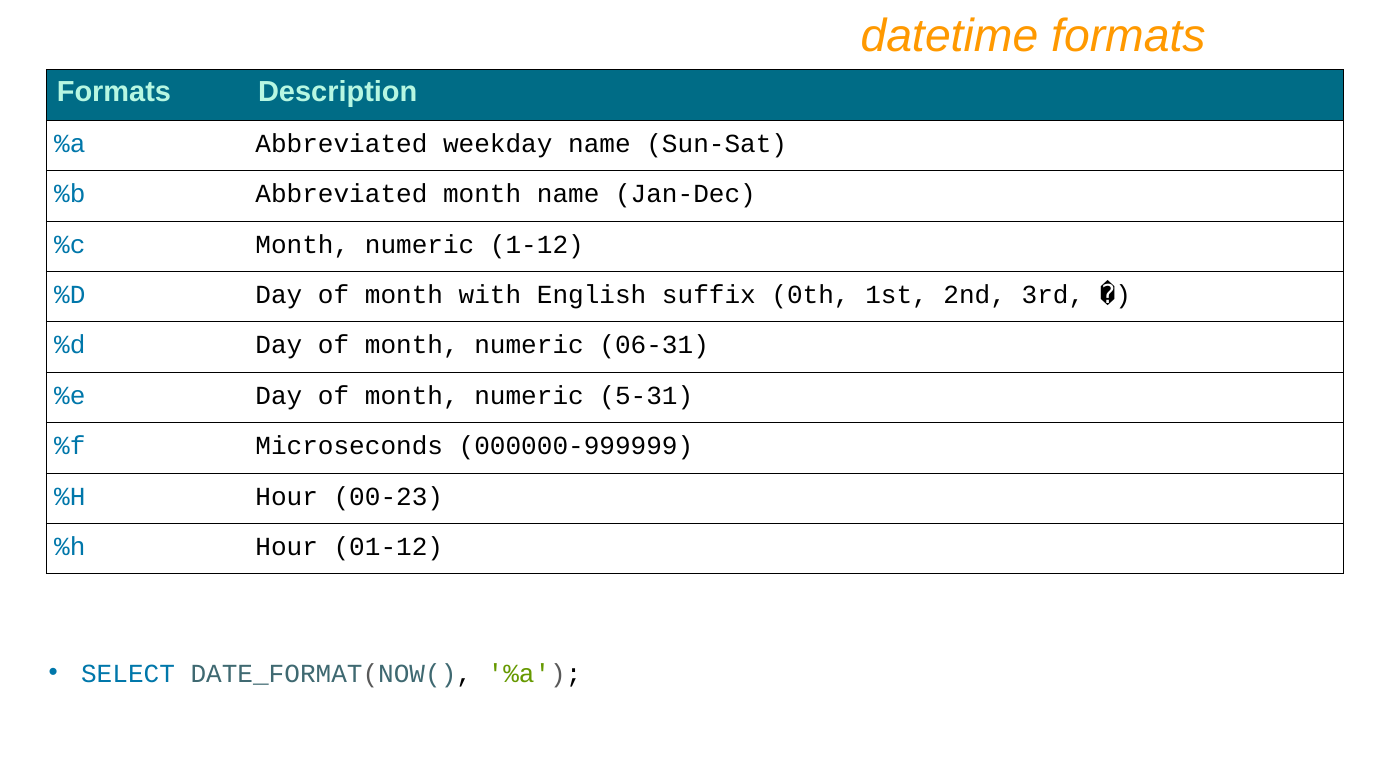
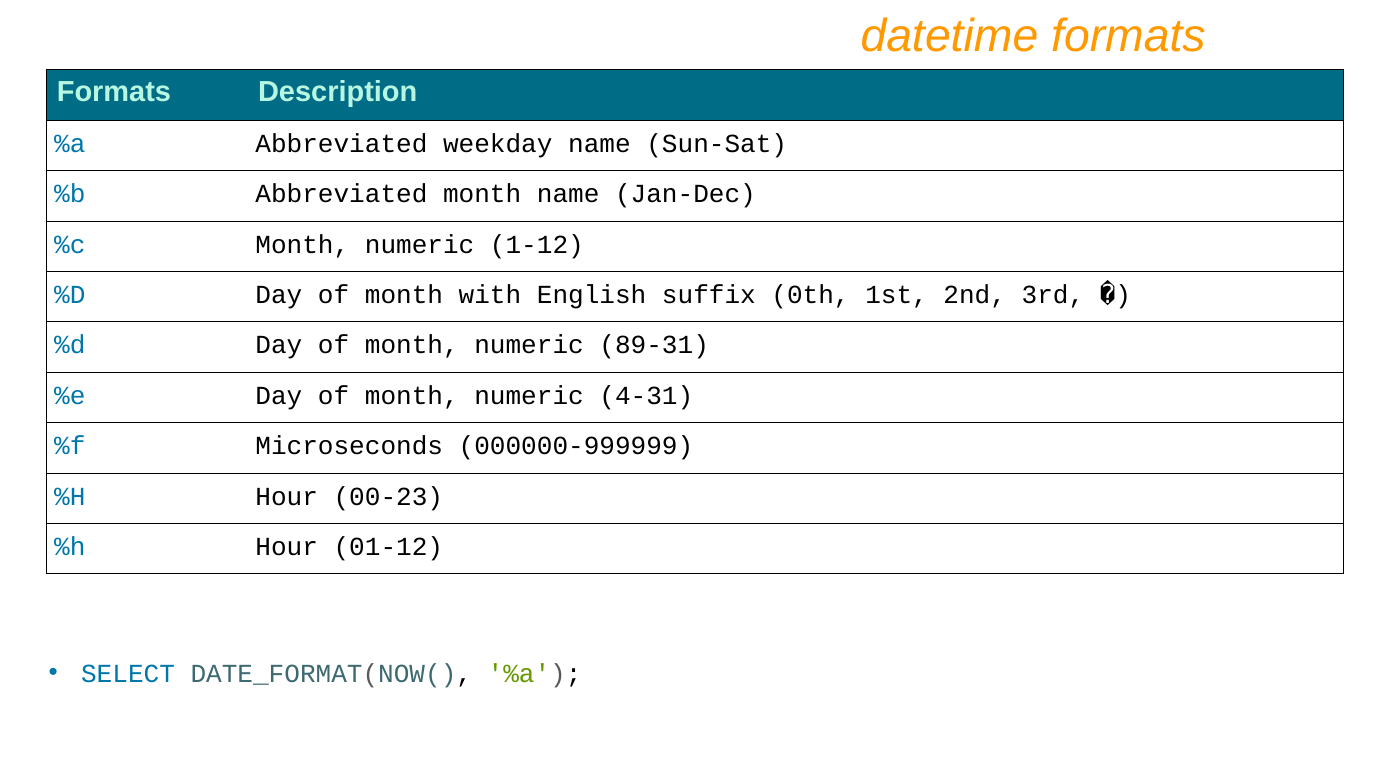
06-31: 06-31 -> 89-31
5-31: 5-31 -> 4-31
